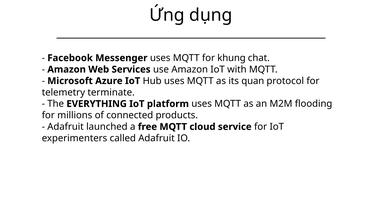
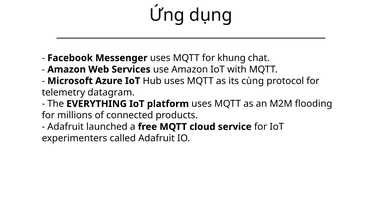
quan: quan -> cùng
terminate: terminate -> datagram
